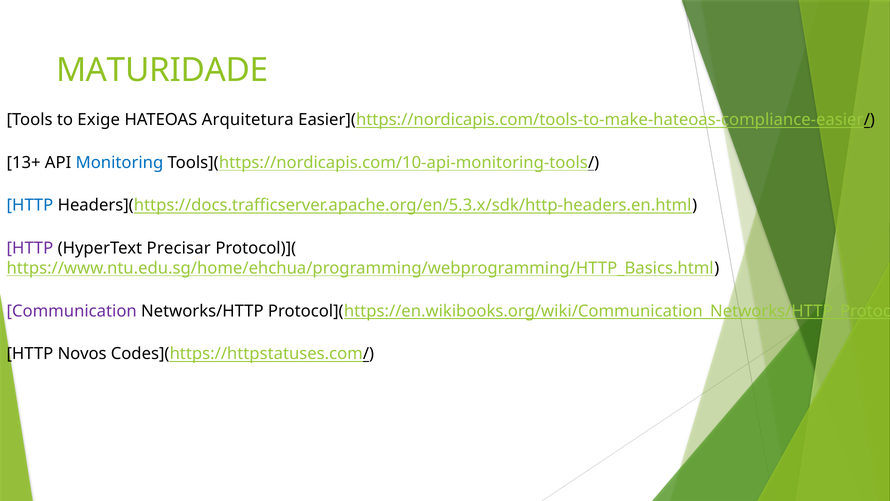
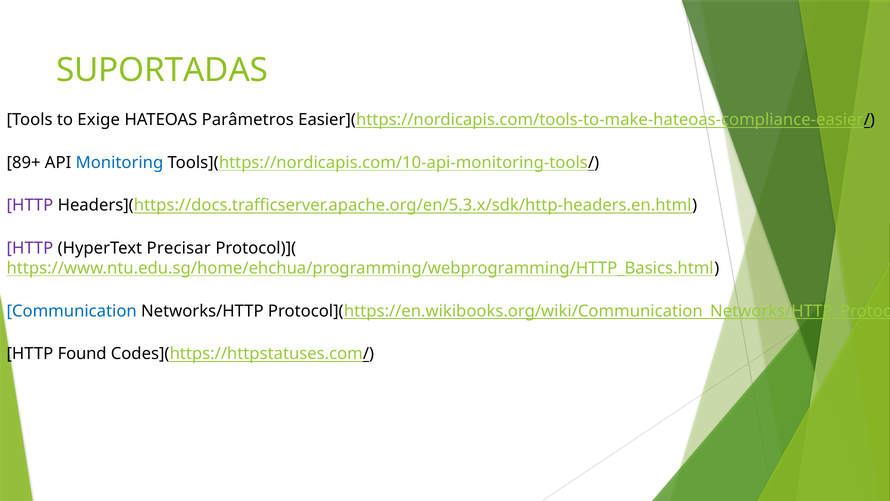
MATURIDADE: MATURIDADE -> SUPORTADAS
Arquitetura: Arquitetura -> Parâmetros
13+: 13+ -> 89+
HTTP at (30, 205) colour: blue -> purple
Communication colour: purple -> blue
Novos: Novos -> Found
